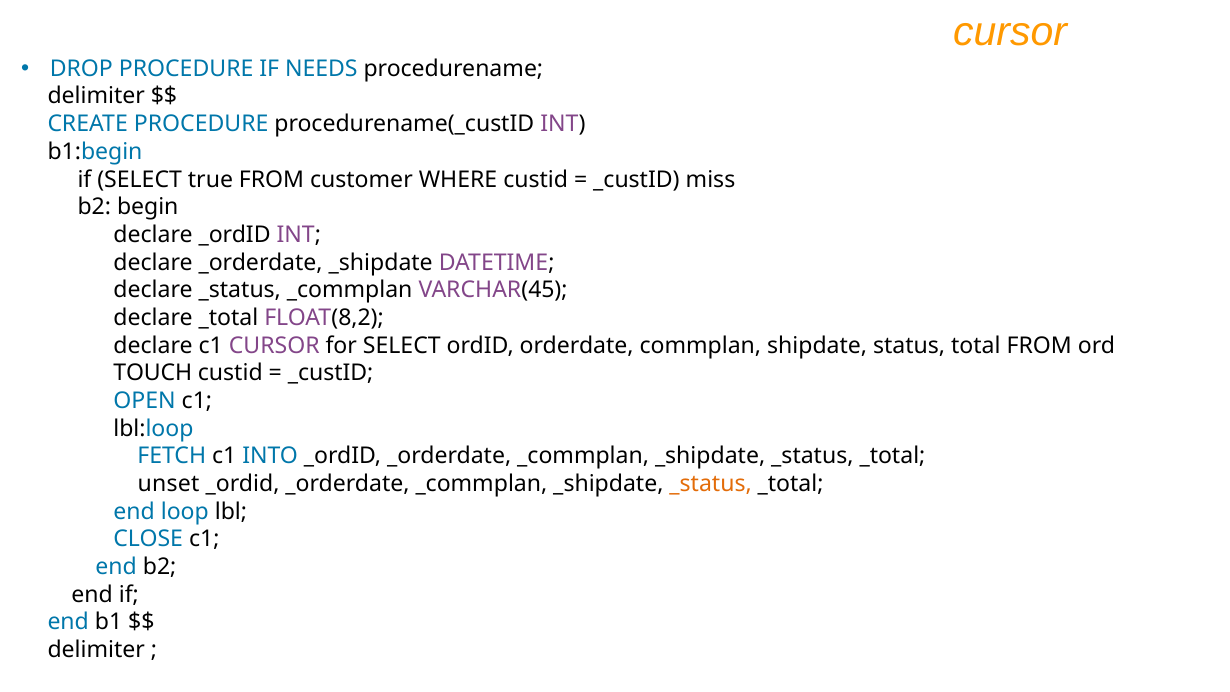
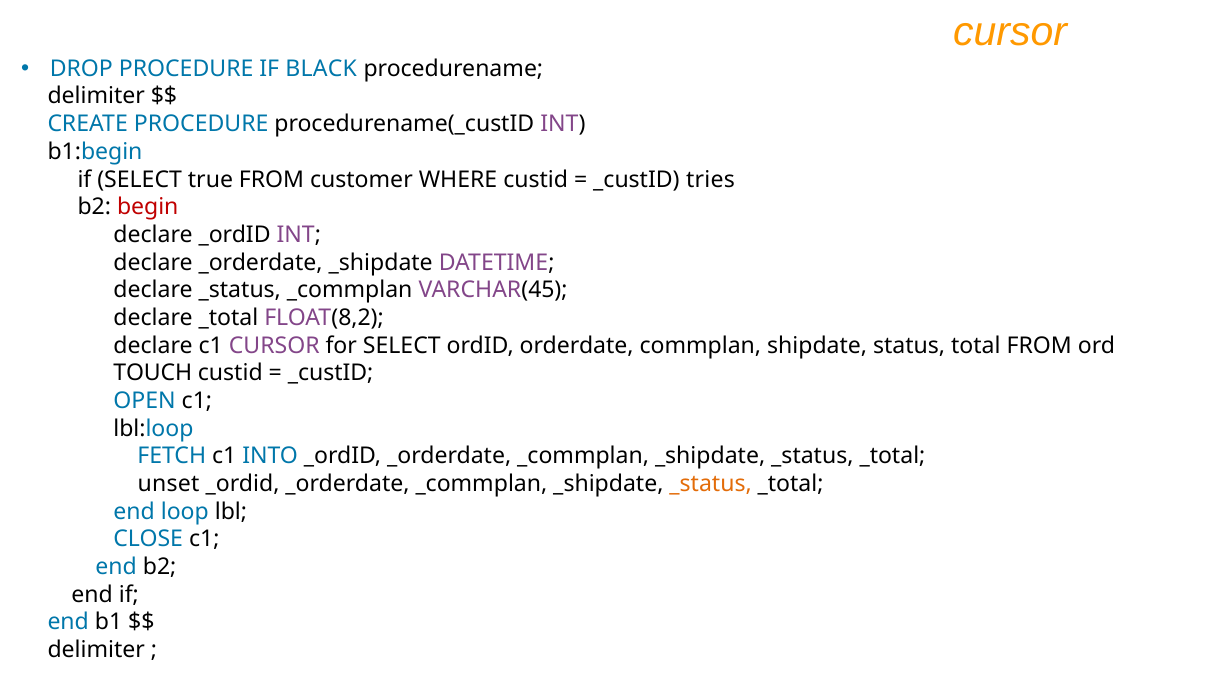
NEEDS: NEEDS -> BLACK
miss: miss -> tries
begin colour: black -> red
